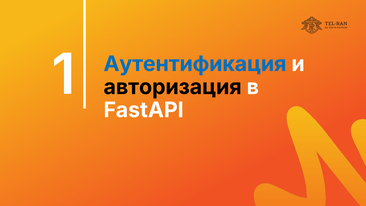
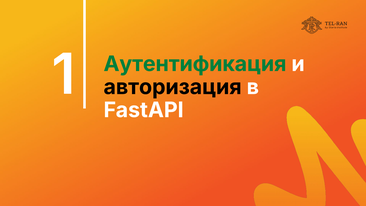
Аутентификация colour: blue -> green
